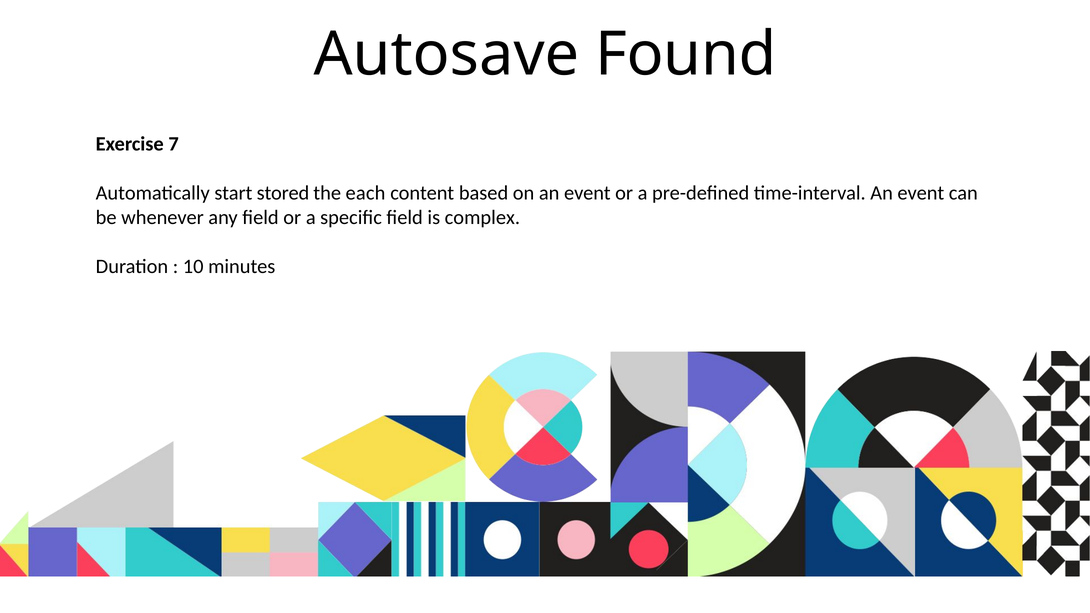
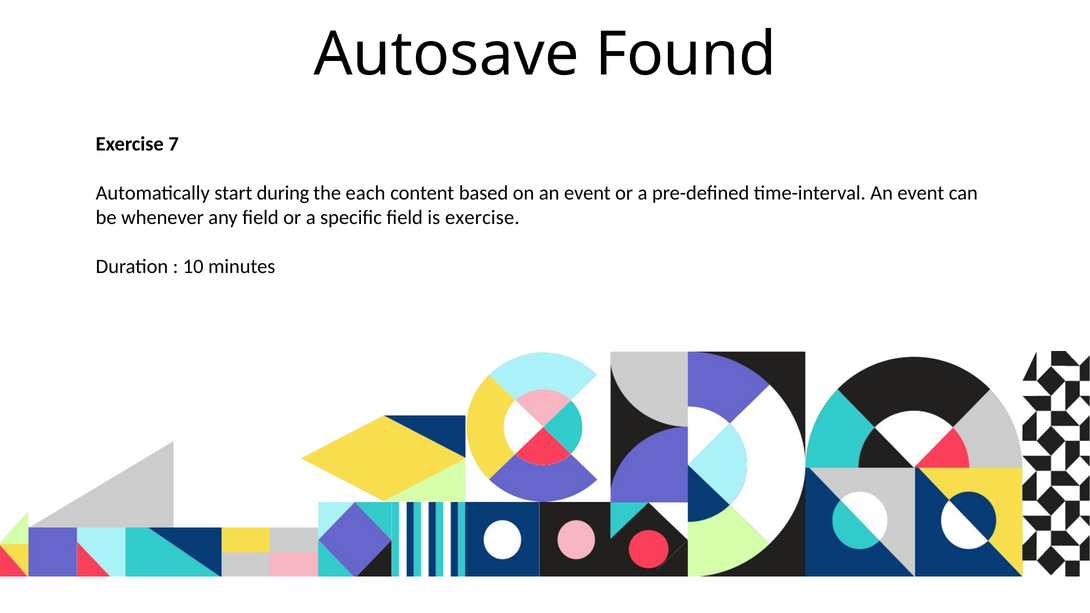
stored: stored -> during
is complex: complex -> exercise
